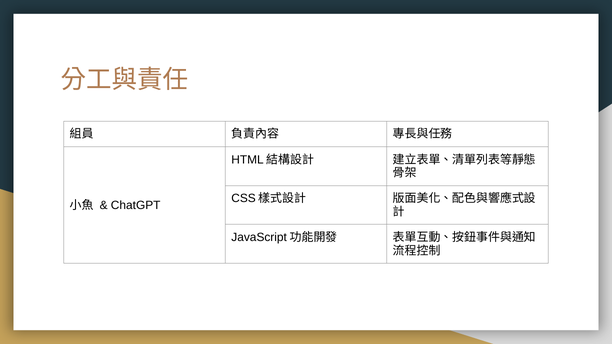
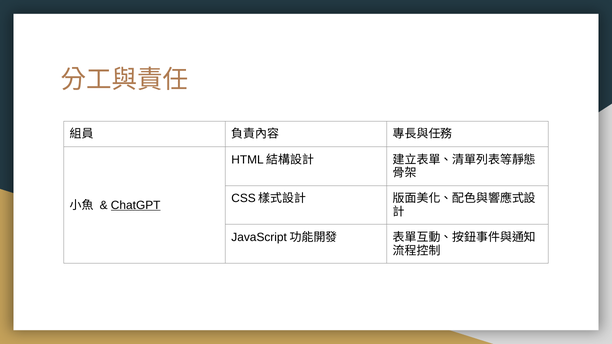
ChatGPT underline: none -> present
